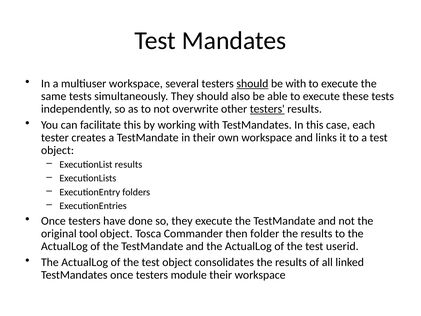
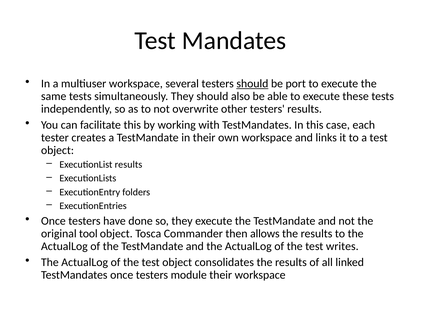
be with: with -> port
testers at (267, 109) underline: present -> none
folder: folder -> allows
userid: userid -> writes
